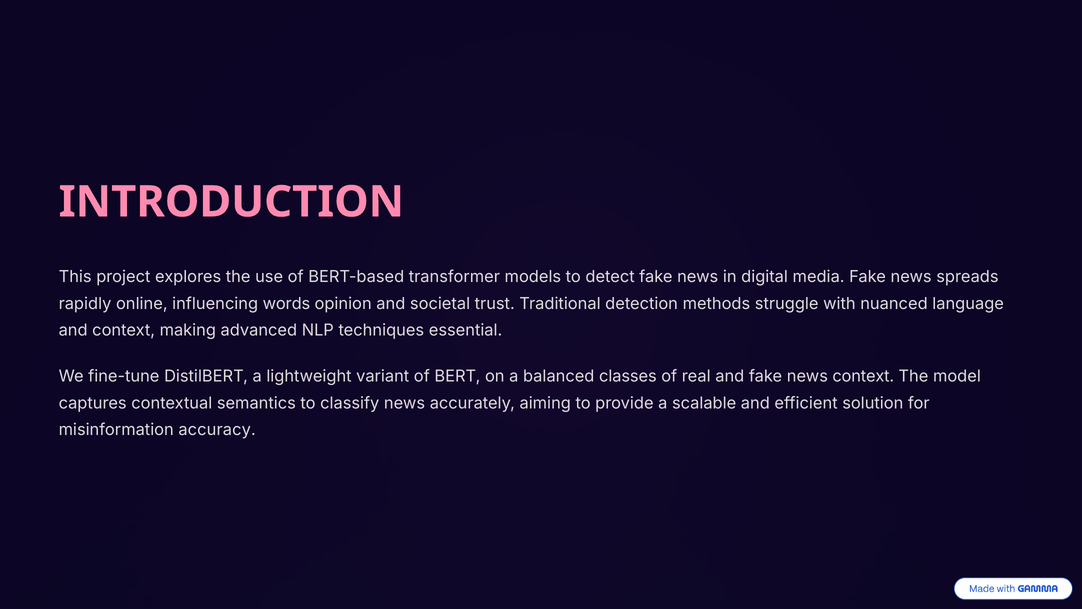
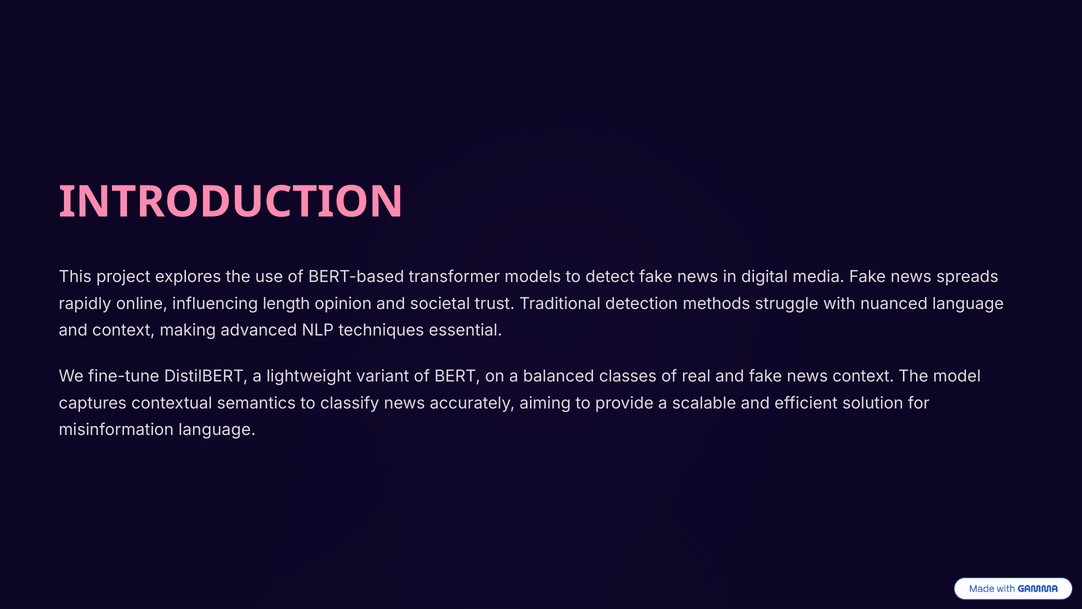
words: words -> length
misinformation accuracy: accuracy -> language
